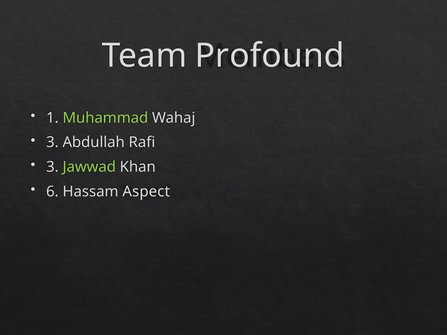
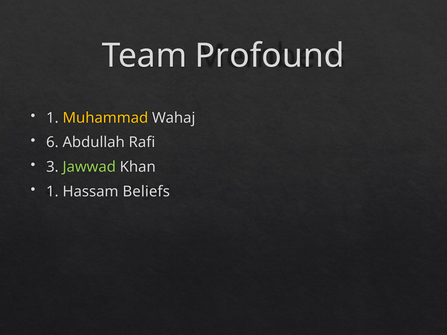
Muhammad colour: light green -> yellow
3 at (52, 142): 3 -> 6
6 at (52, 192): 6 -> 1
Aspect: Aspect -> Beliefs
